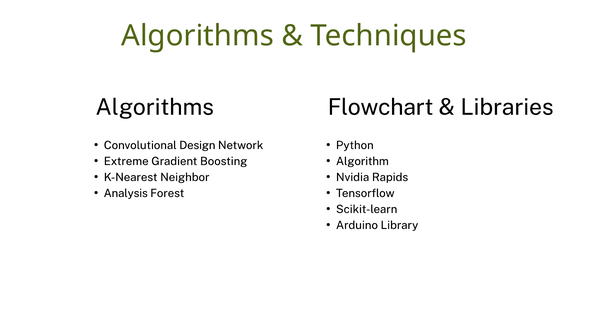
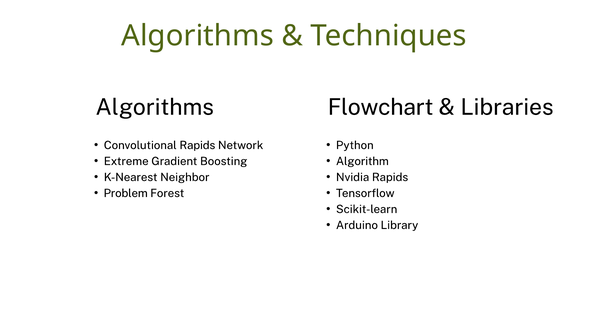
Convolutional Design: Design -> Rapids
Analysis: Analysis -> Problem
